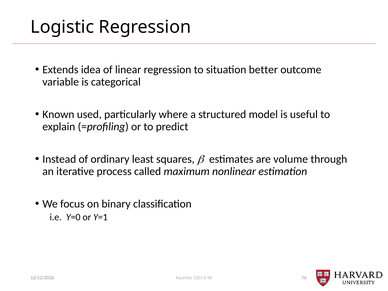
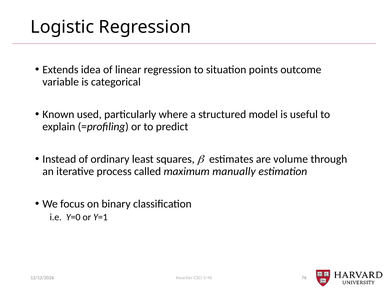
better: better -> points
nonlinear: nonlinear -> manually
